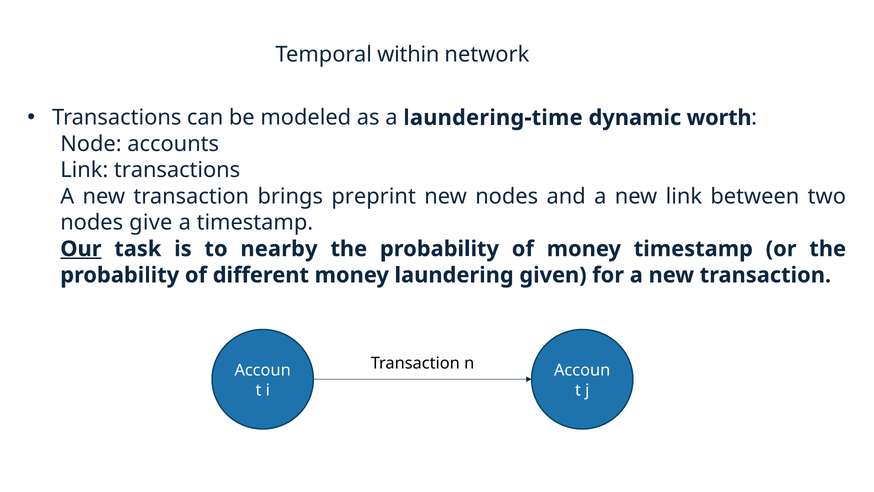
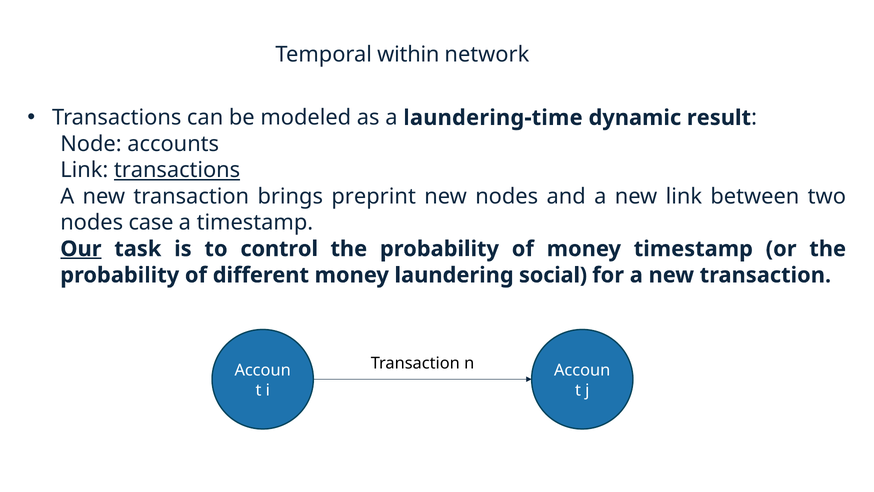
worth: worth -> result
transactions at (177, 170) underline: none -> present
give: give -> case
nearby: nearby -> control
given: given -> social
